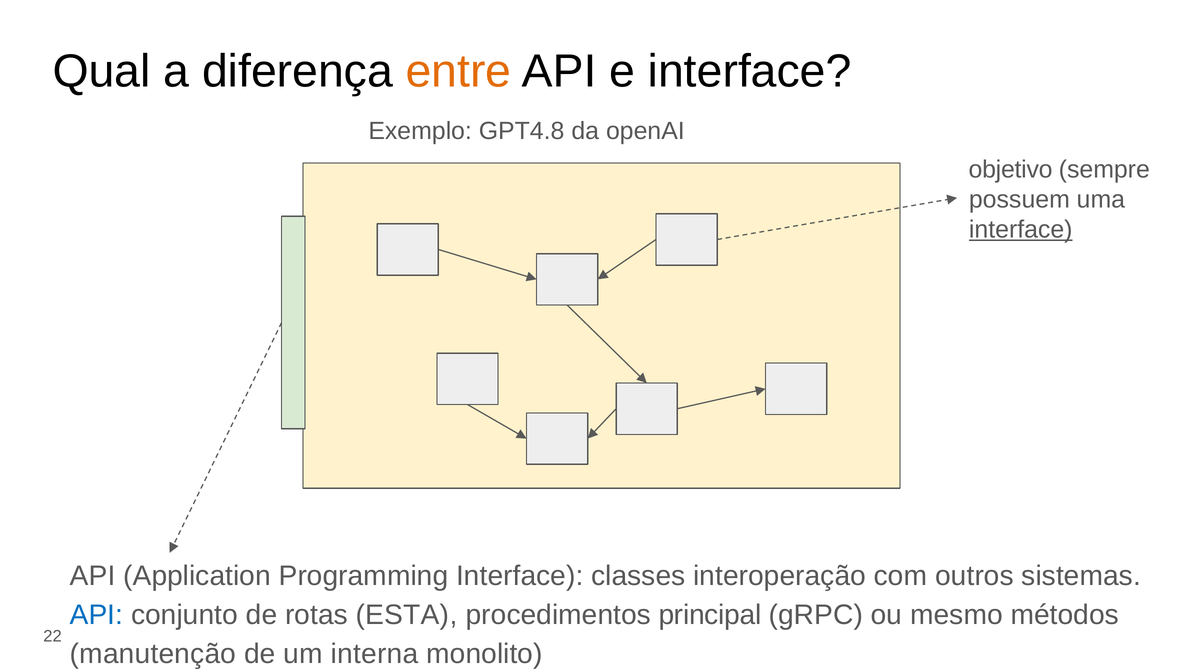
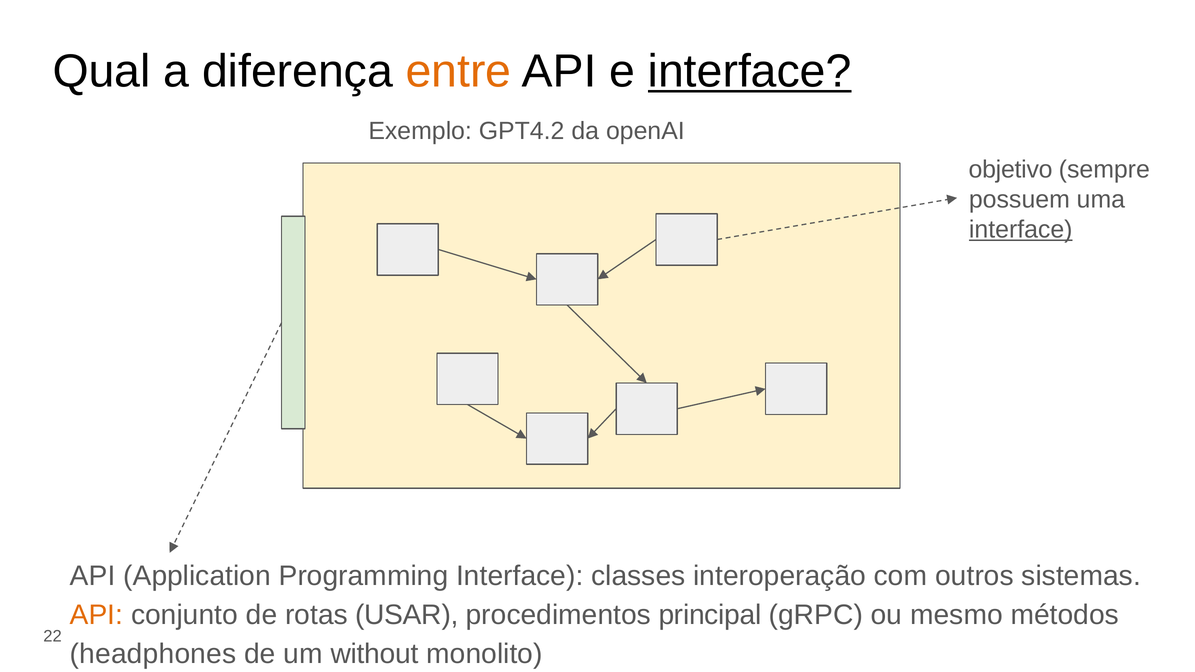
interface at (750, 71) underline: none -> present
GPT4.8: GPT4.8 -> GPT4.2
API at (97, 615) colour: blue -> orange
ESTA: ESTA -> USAR
manutenção: manutenção -> headphones
interna: interna -> without
